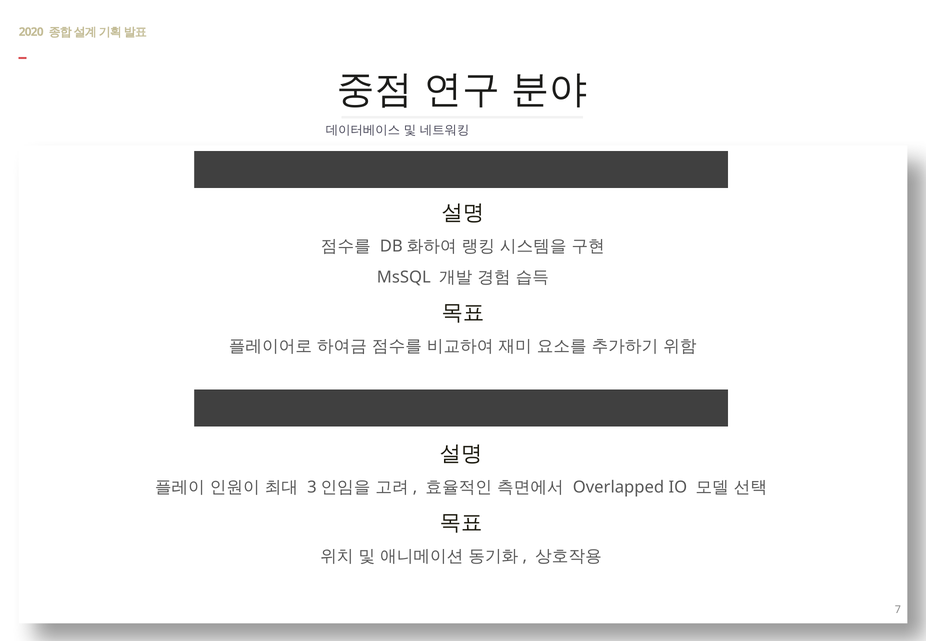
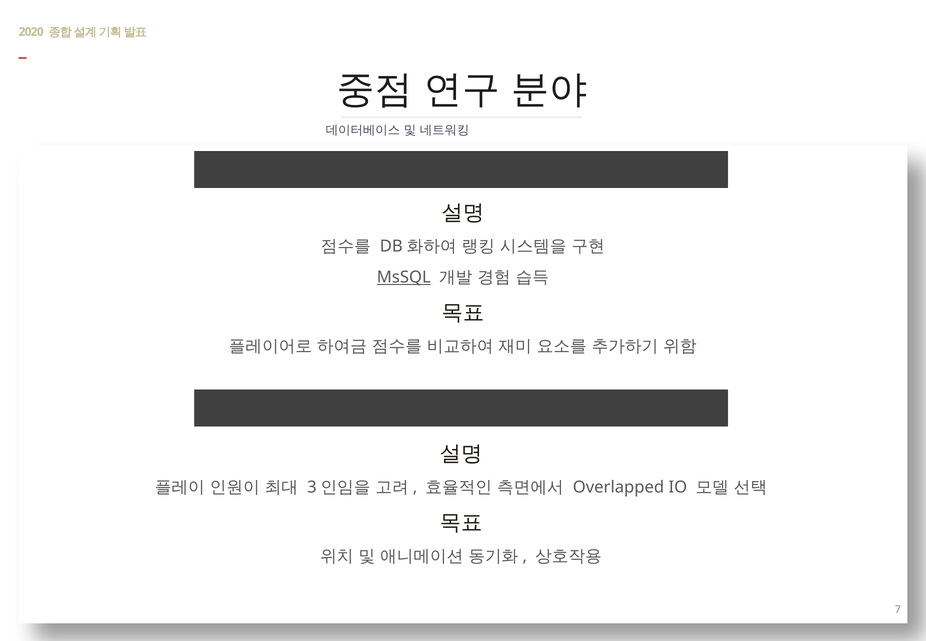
MsSQL underline: none -> present
